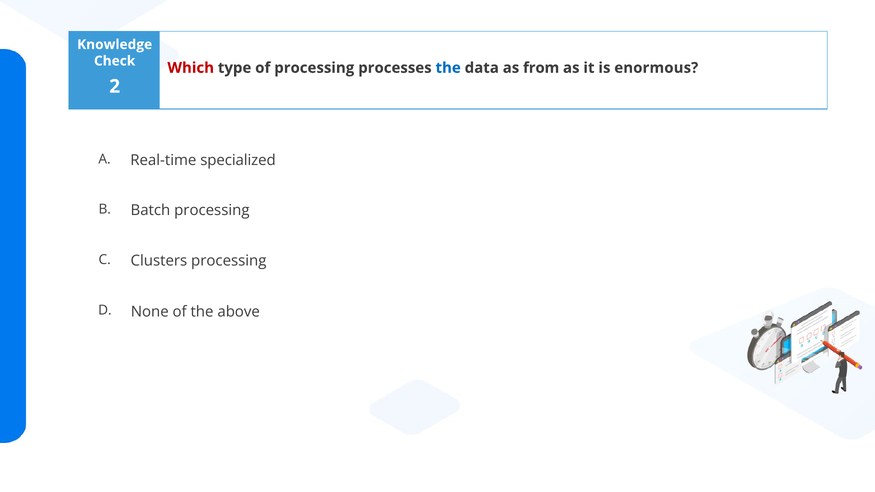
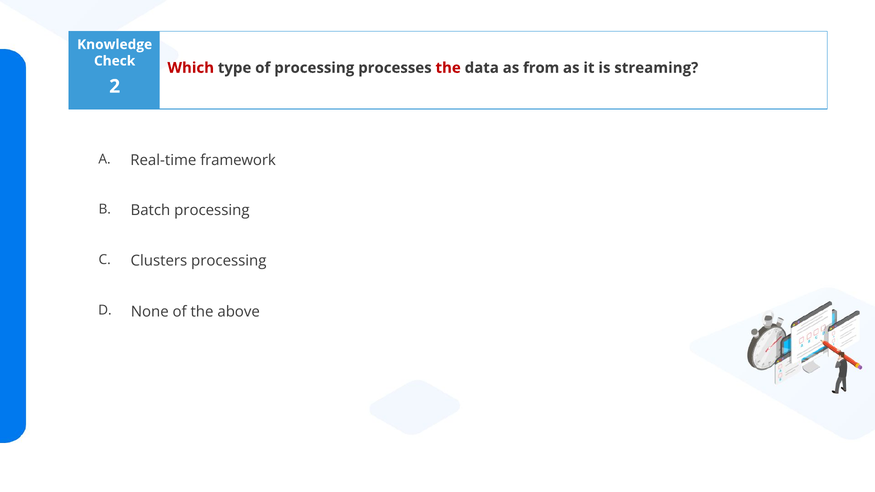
the at (448, 68) colour: blue -> red
enormous: enormous -> streaming
specialized: specialized -> framework
